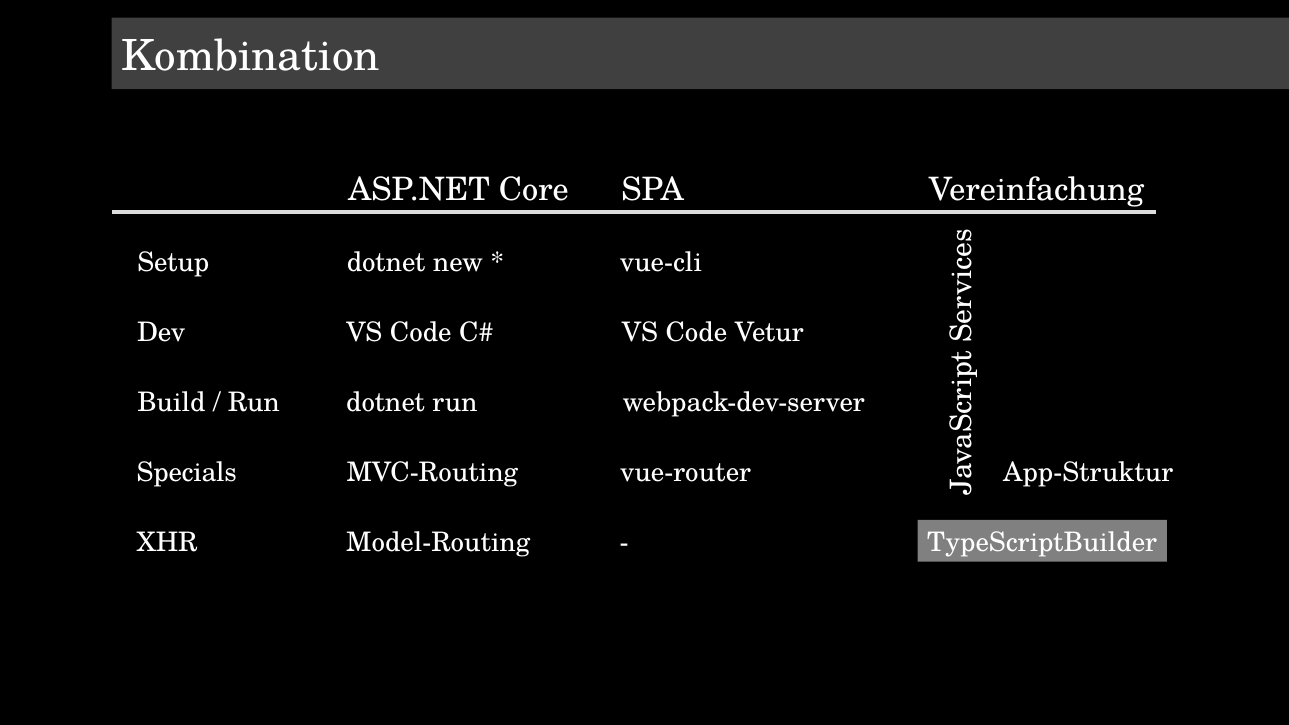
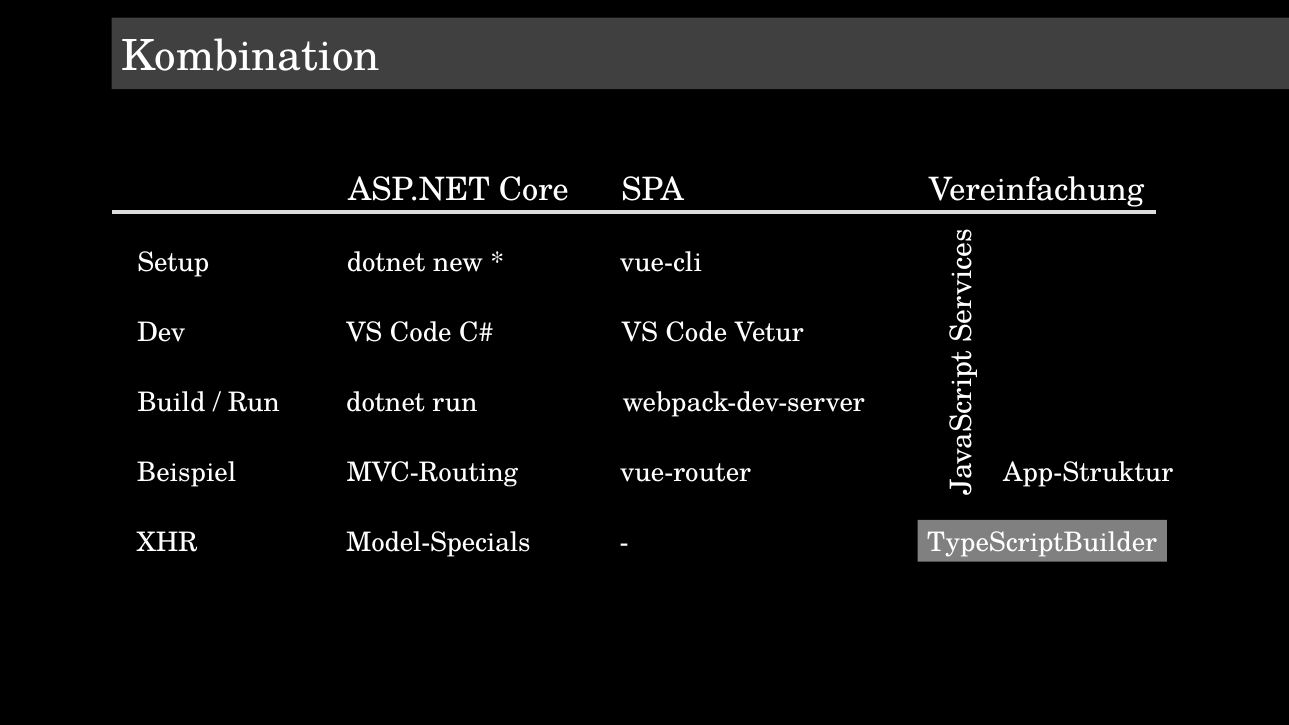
Specials: Specials -> Beispiel
Model-Routing: Model-Routing -> Model-Specials
